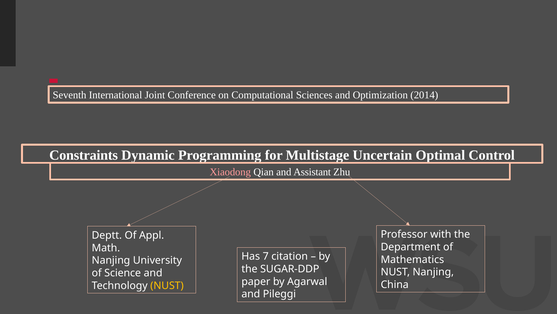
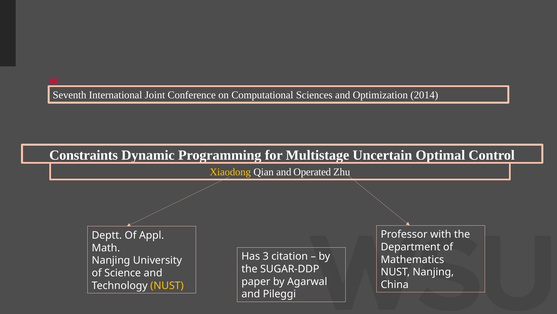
Xiaodong colour: pink -> yellow
Assistant: Assistant -> Operated
7: 7 -> 3
